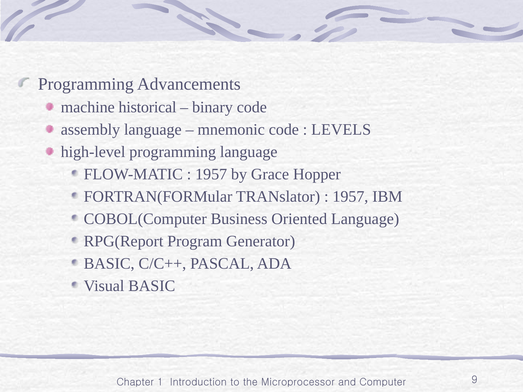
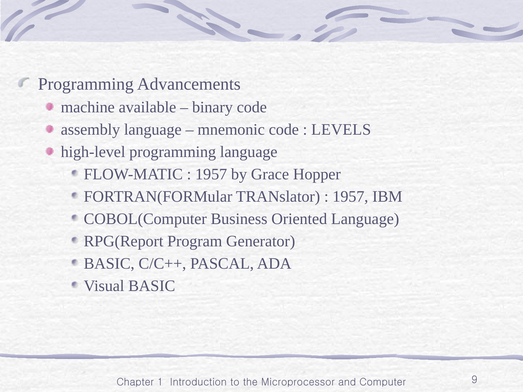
historical: historical -> available
